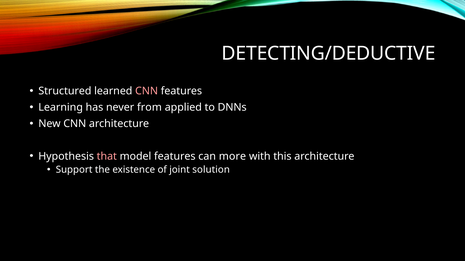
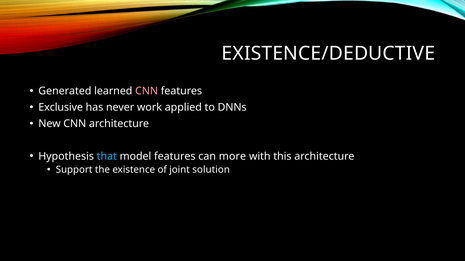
DETECTING/DEDUCTIVE: DETECTING/DEDUCTIVE -> EXISTENCE/DEDUCTIVE
Structured: Structured -> Generated
Learning: Learning -> Exclusive
from: from -> work
that colour: pink -> light blue
